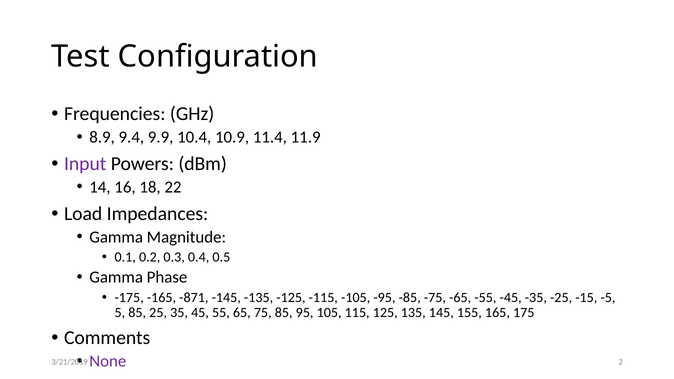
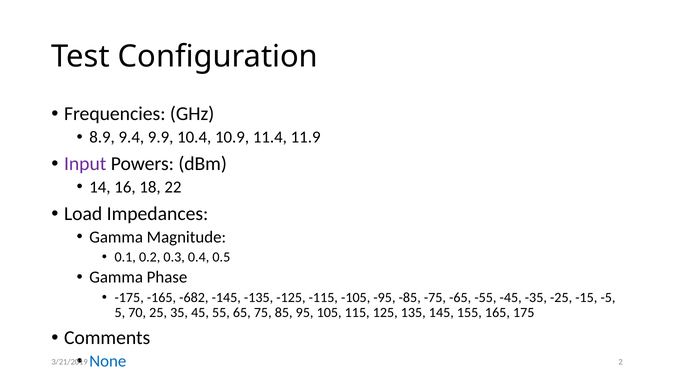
-871: -871 -> -682
5 85: 85 -> 70
None colour: purple -> blue
